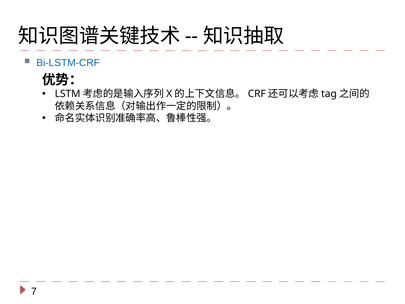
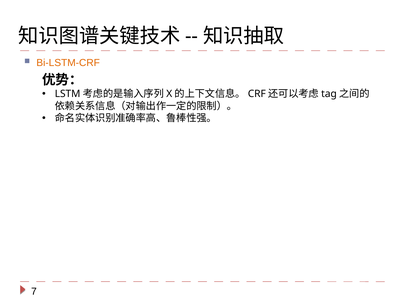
Bi-LSTM-CRF colour: blue -> orange
